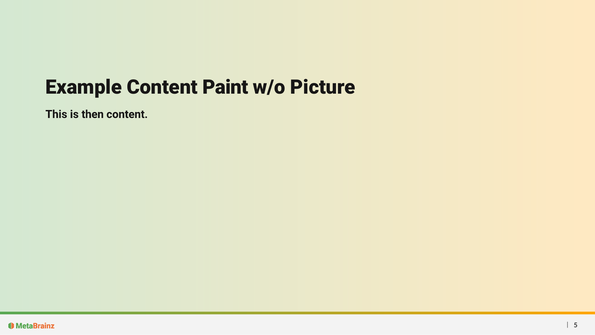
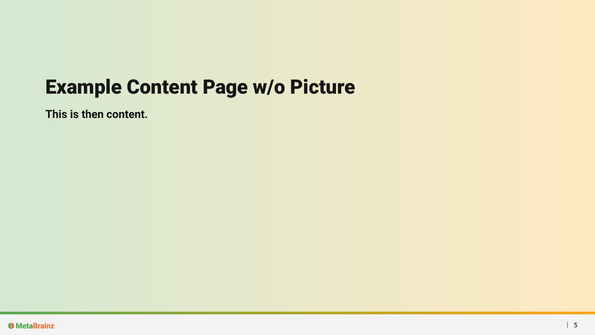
Paint: Paint -> Page
